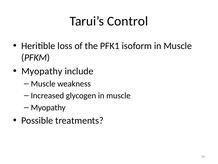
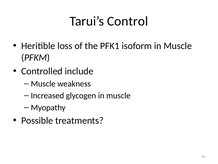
Myopathy at (42, 71): Myopathy -> Controlled
